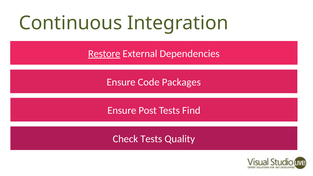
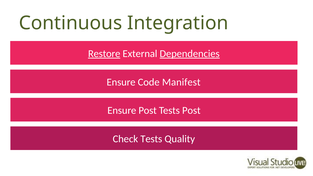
Dependencies underline: none -> present
Packages: Packages -> Manifest
Tests Find: Find -> Post
